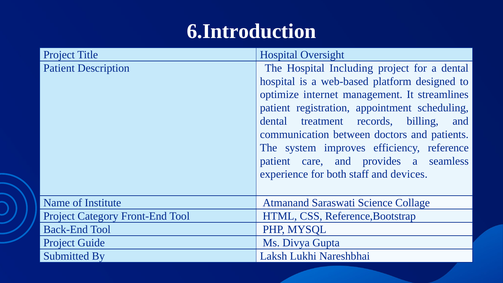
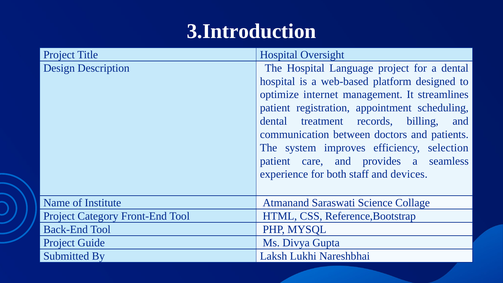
6.Introduction: 6.Introduction -> 3.Introduction
Patient at (59, 68): Patient -> Design
Including: Including -> Language
reference: reference -> selection
